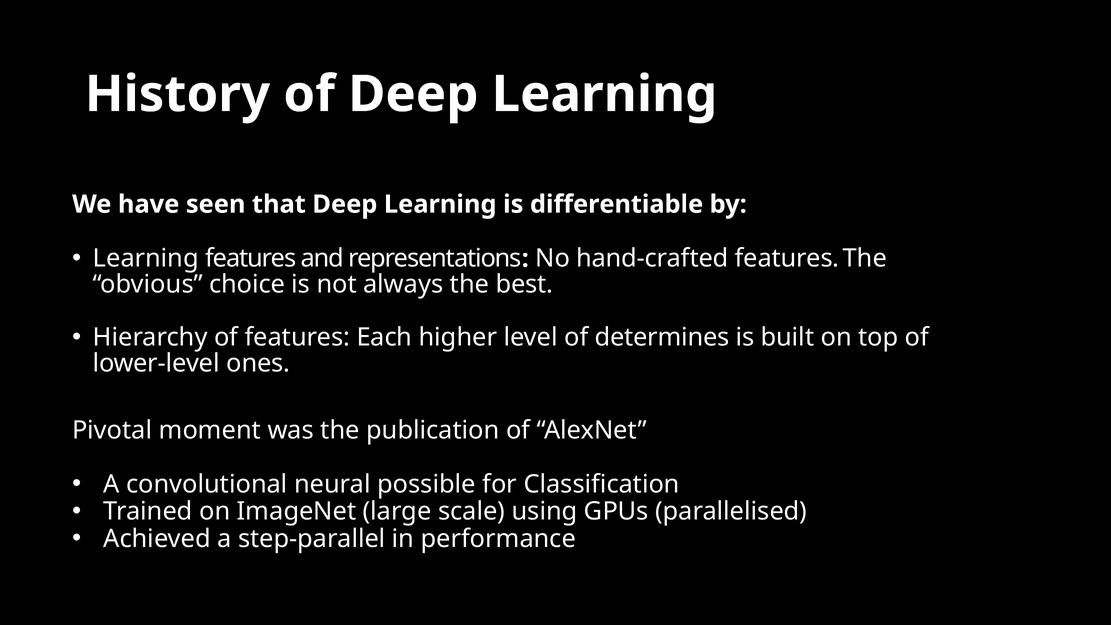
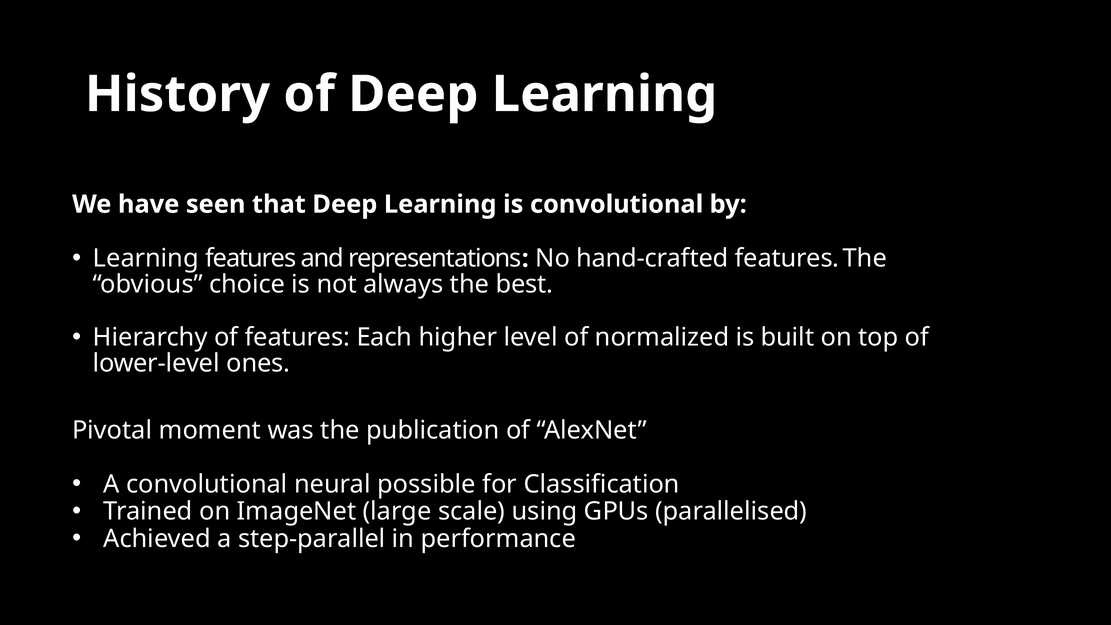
is differentiable: differentiable -> convolutional
determines: determines -> normalized
